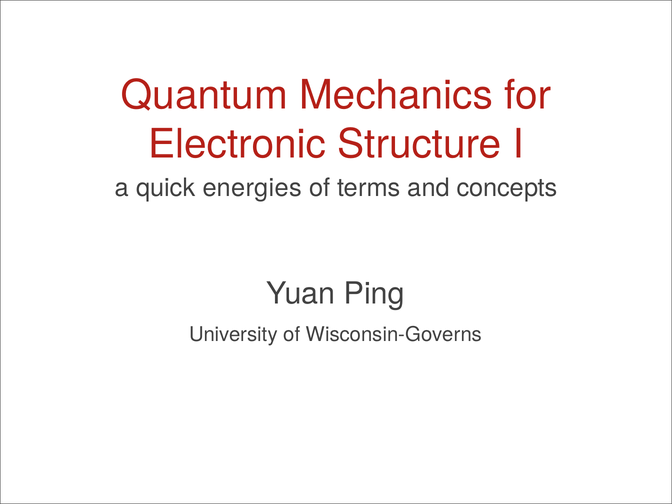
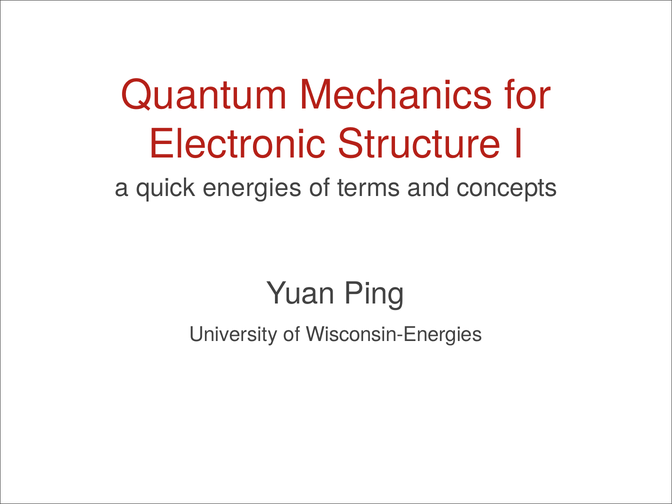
Wisconsin-Governs: Wisconsin-Governs -> Wisconsin-Energies
